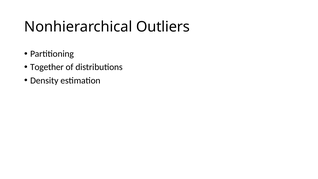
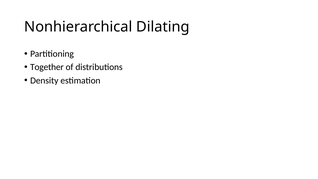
Outliers: Outliers -> Dilating
